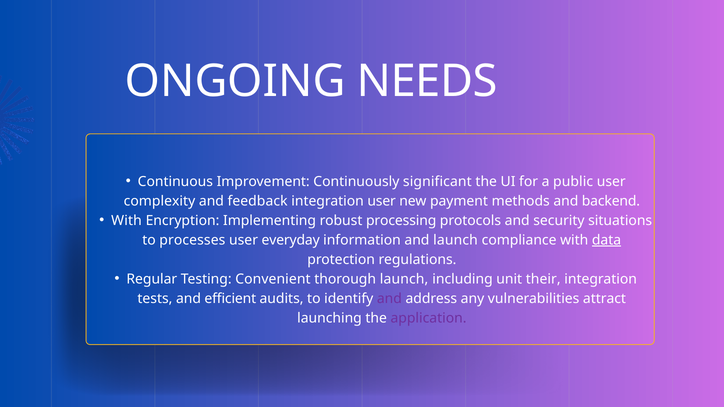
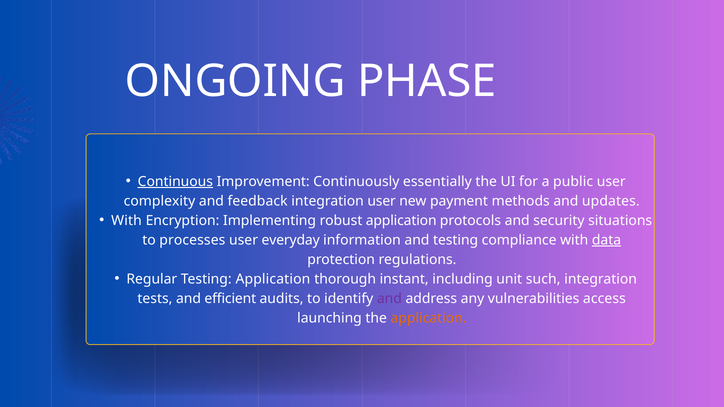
NEEDS: NEEDS -> PHASE
Continuous underline: none -> present
significant: significant -> essentially
backend: backend -> updates
robust processing: processing -> application
and launch: launch -> testing
Testing Convenient: Convenient -> Application
thorough launch: launch -> instant
their: their -> such
attract: attract -> access
application at (429, 318) colour: purple -> orange
